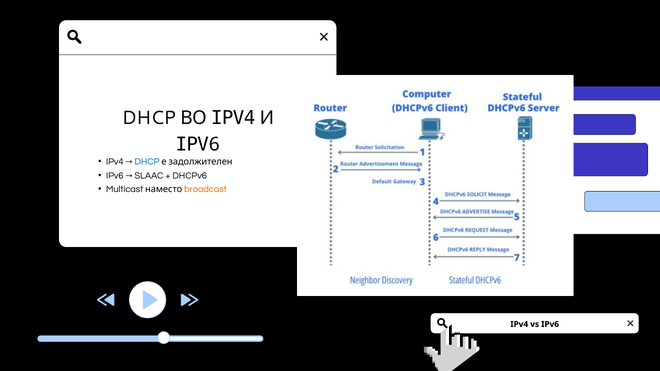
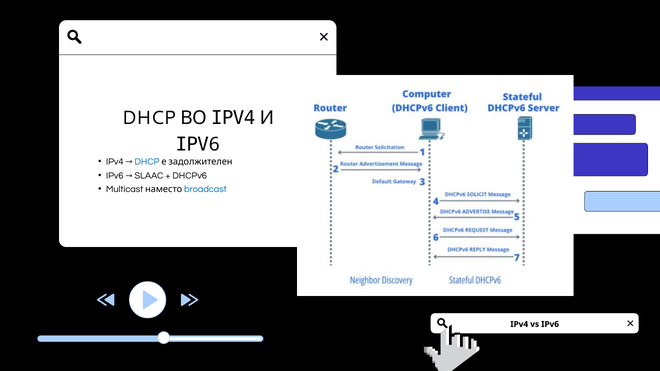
broadcast colour: orange -> blue
